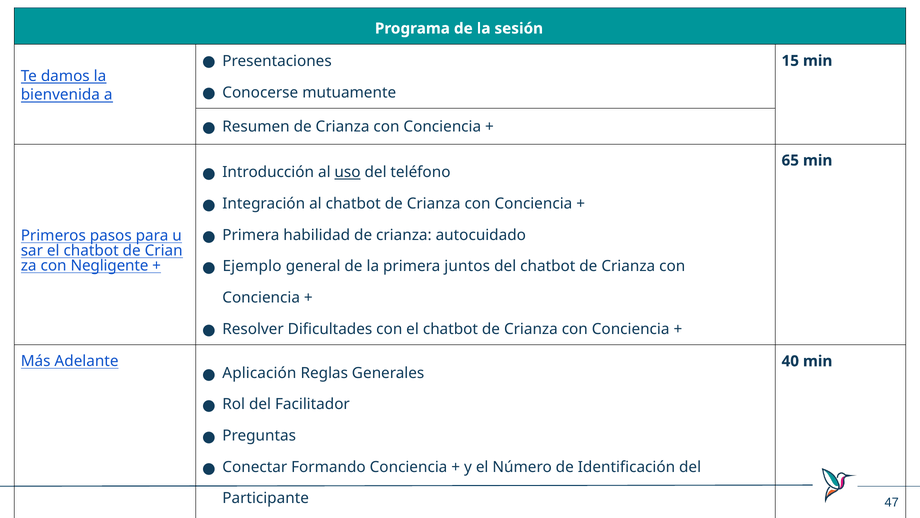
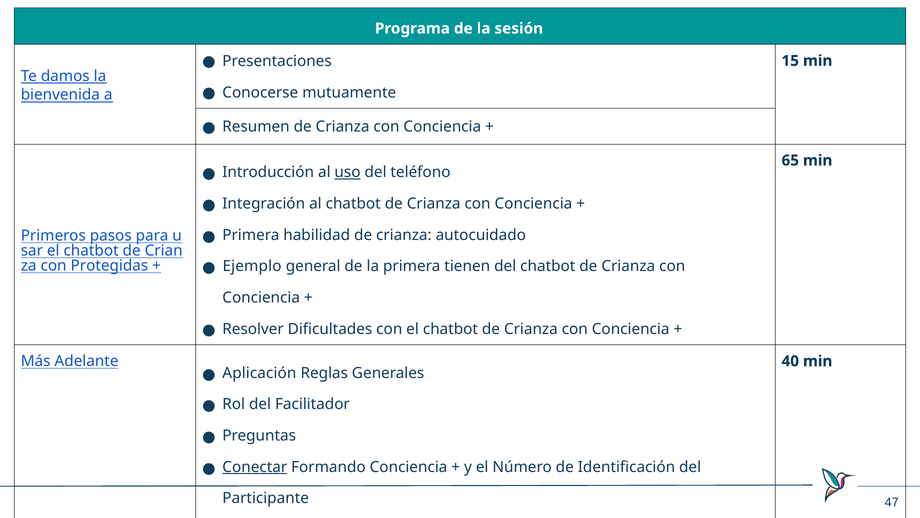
juntos: juntos -> tienen
Negligente: Negligente -> Protegidas
Conectar underline: none -> present
